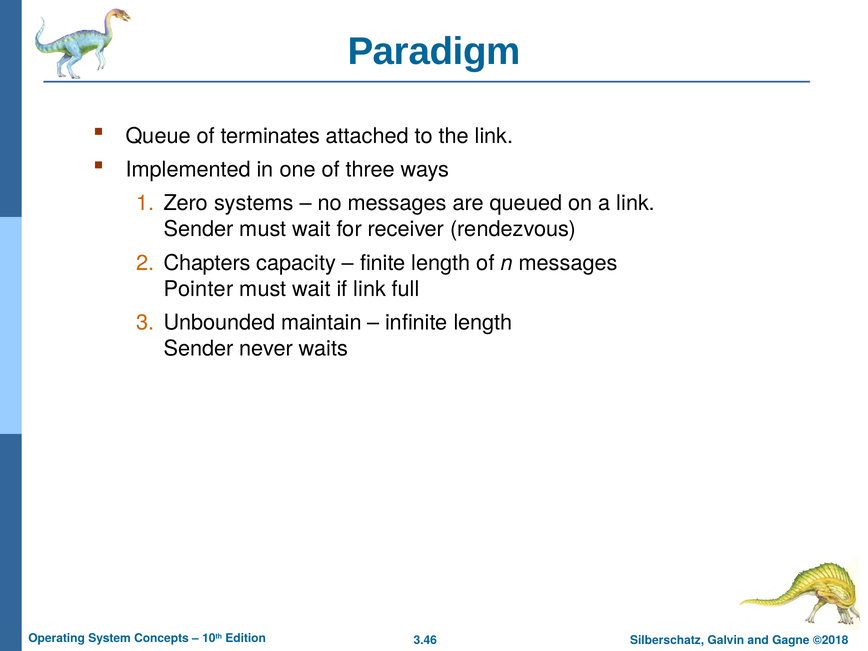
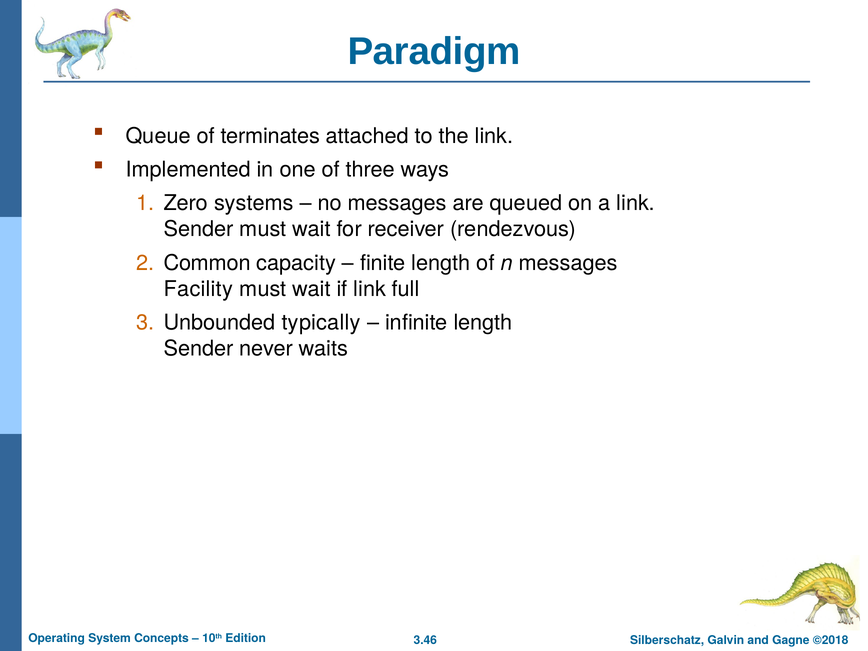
Chapters: Chapters -> Common
Pointer: Pointer -> Facility
maintain: maintain -> typically
